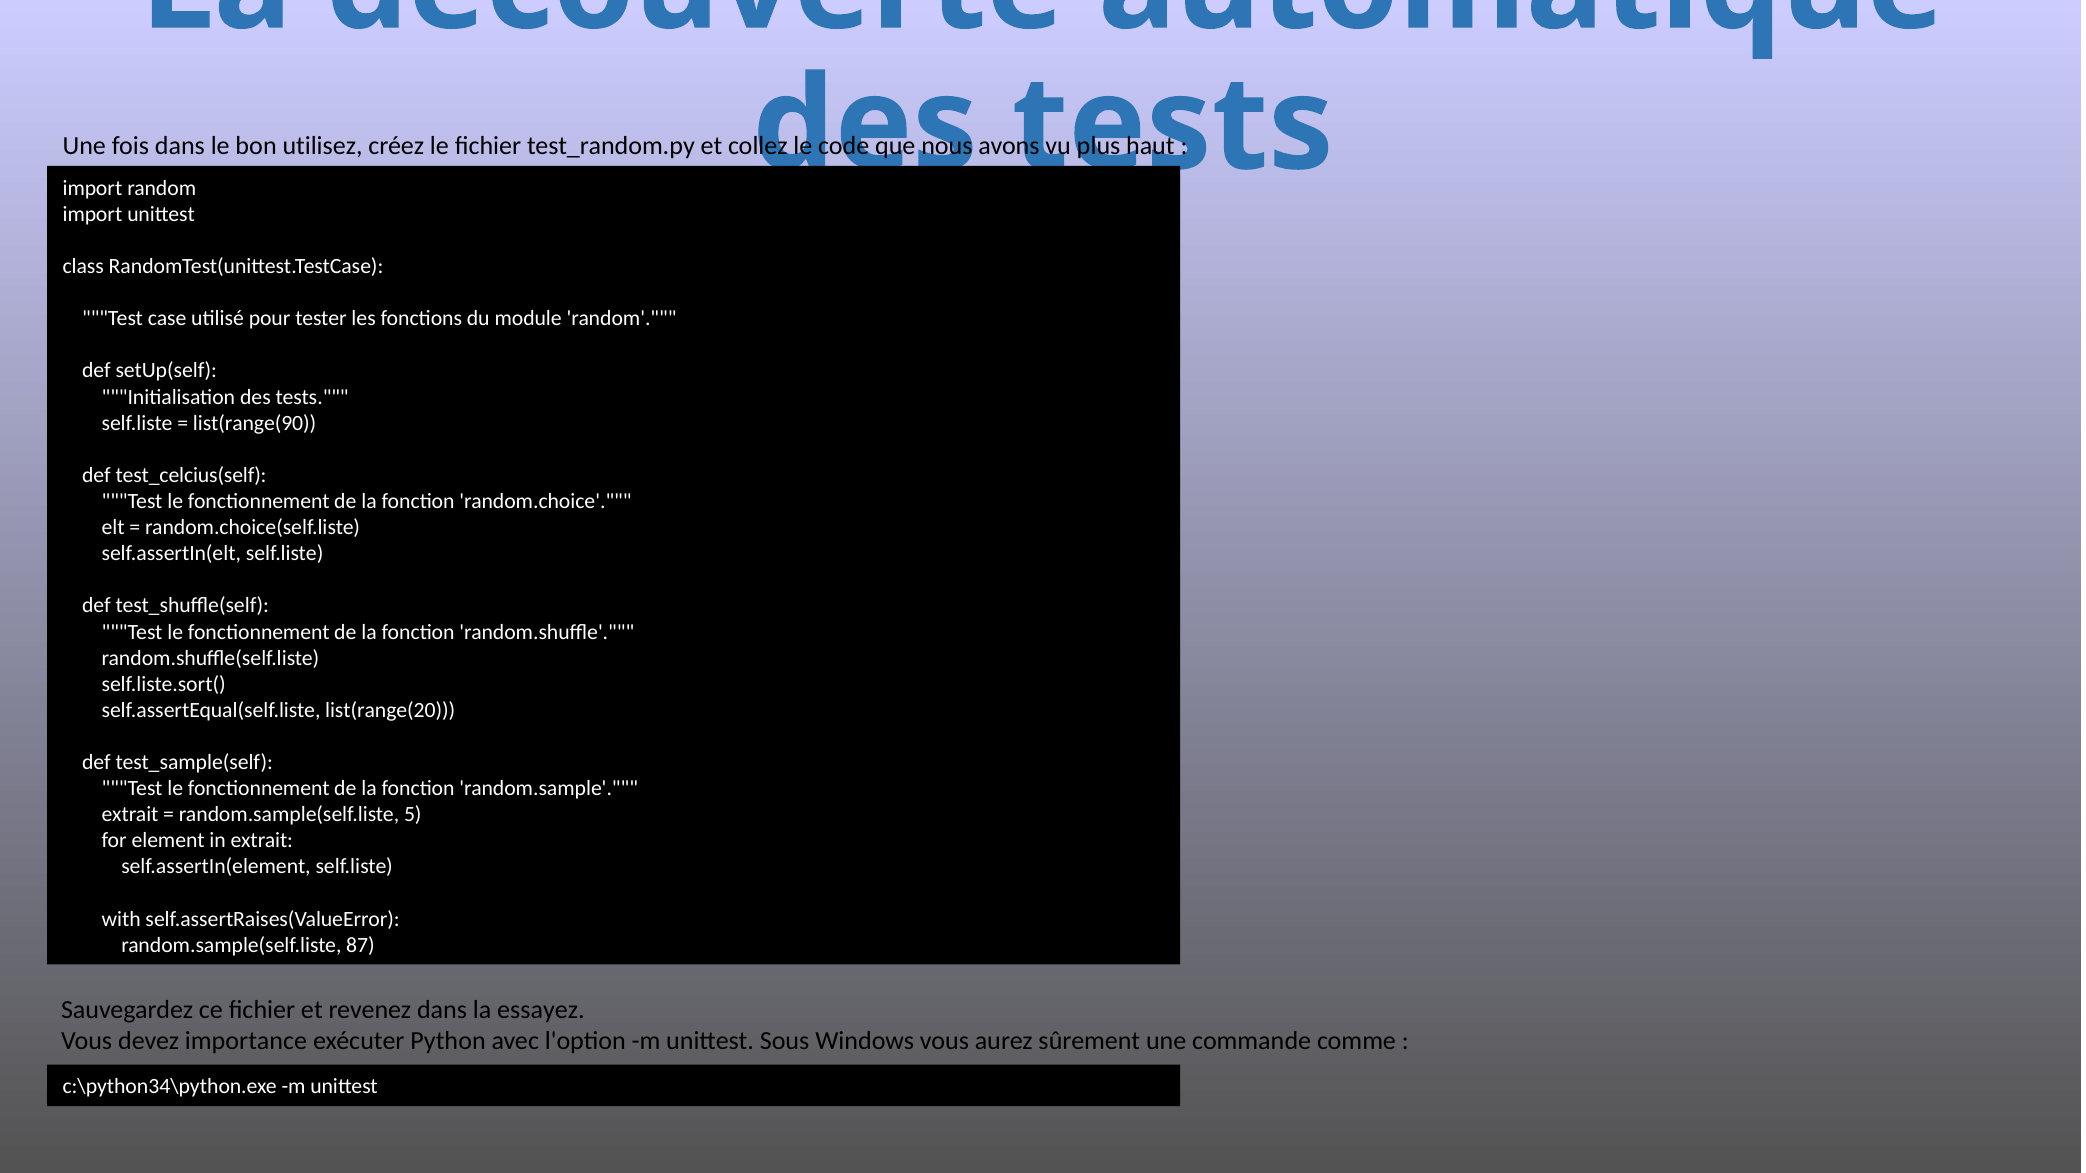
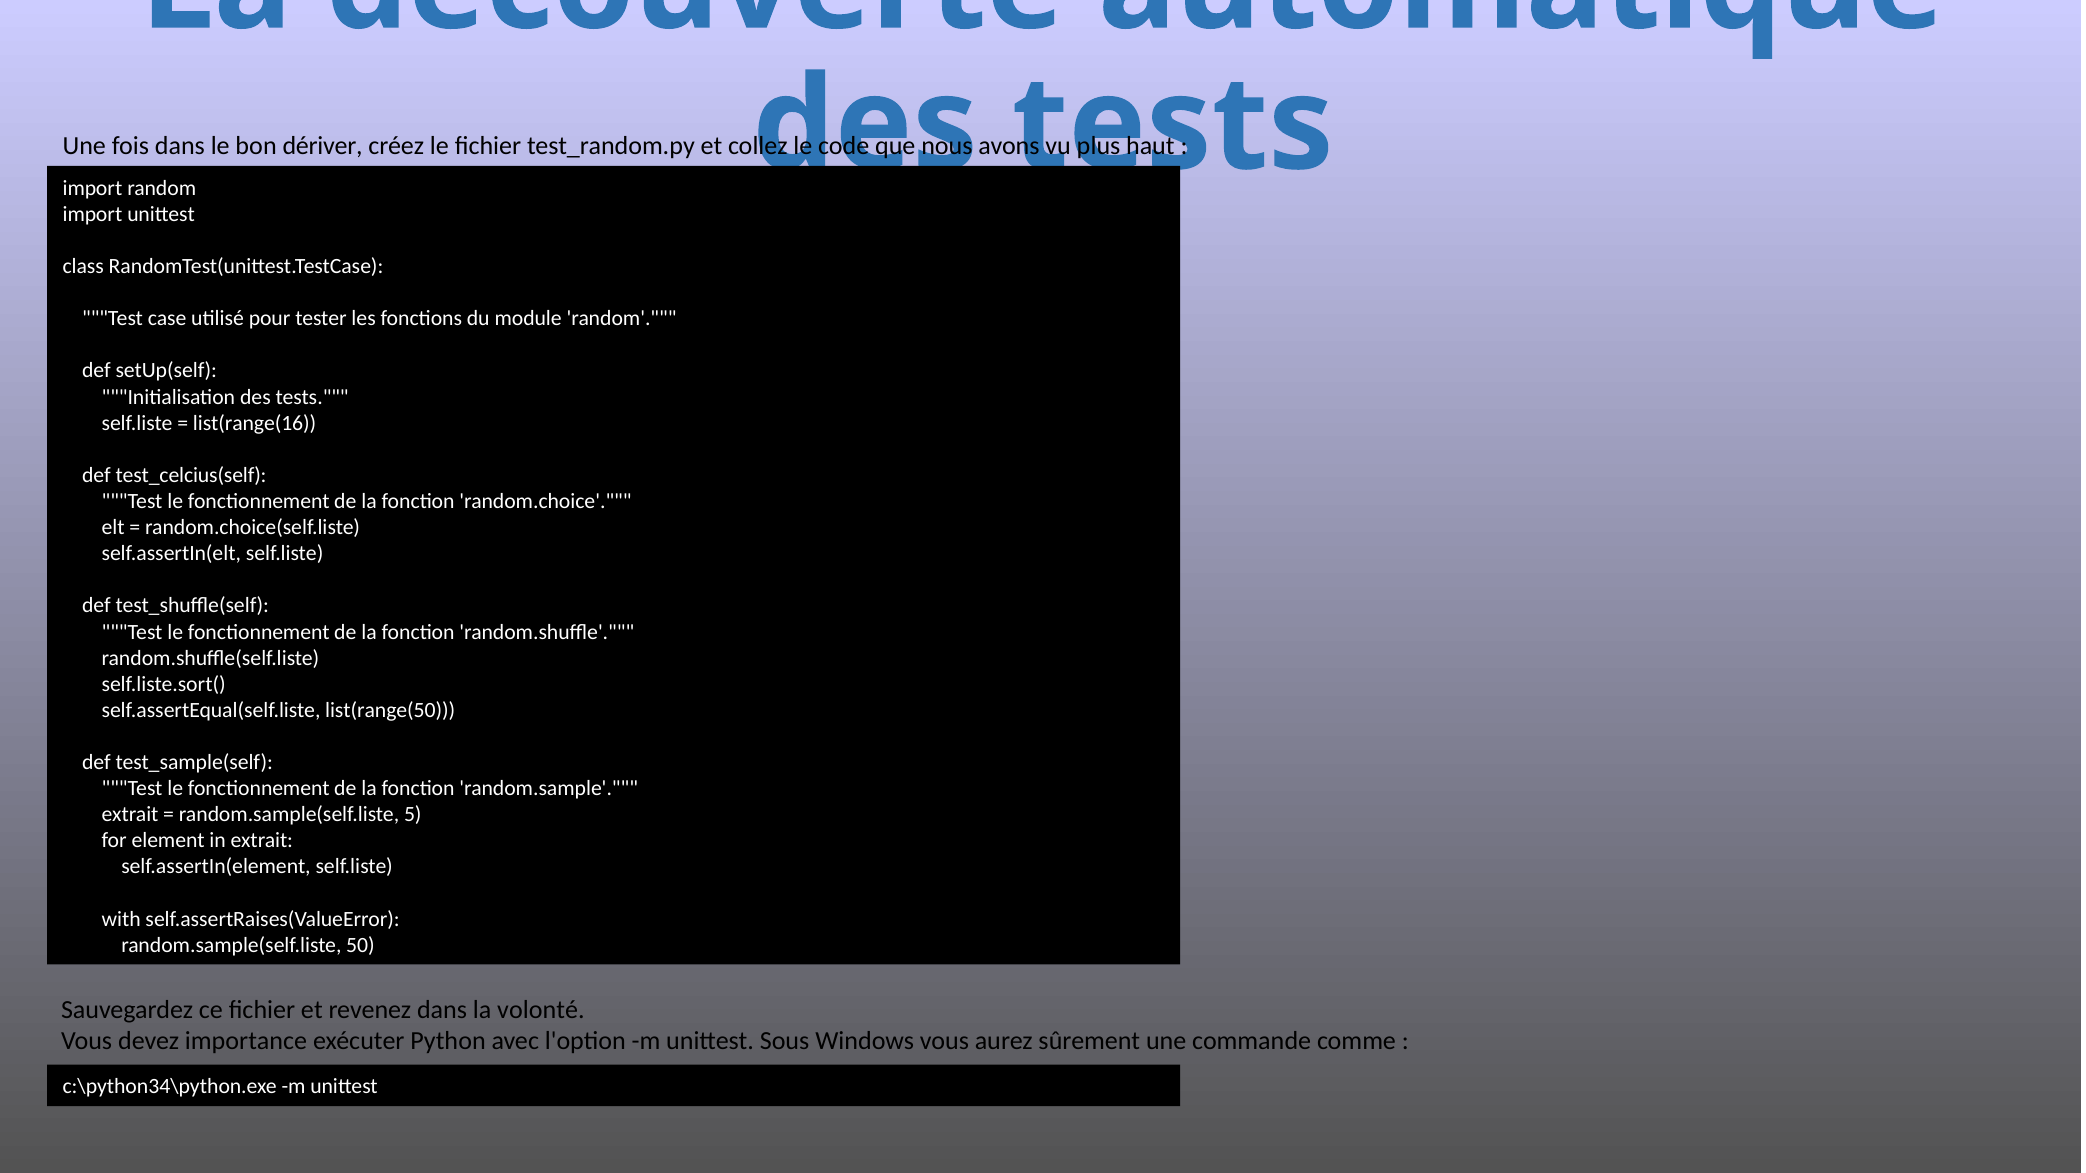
utilisez: utilisez -> dériver
list(range(90: list(range(90 -> list(range(16
list(range(20: list(range(20 -> list(range(50
87: 87 -> 50
essayez: essayez -> volonté
